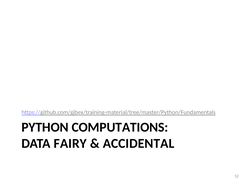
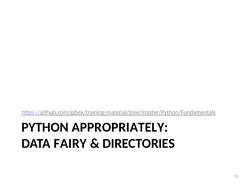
COMPUTATIONS: COMPUTATIONS -> APPROPRIATELY
ACCIDENTAL: ACCIDENTAL -> DIRECTORIES
